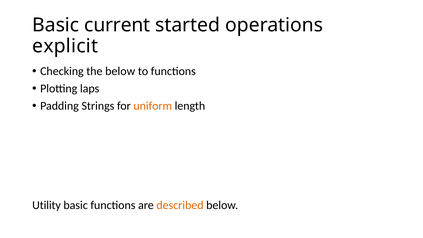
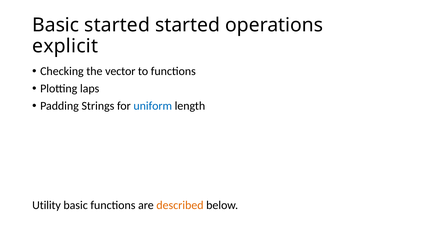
Basic current: current -> started
the below: below -> vector
uniform colour: orange -> blue
